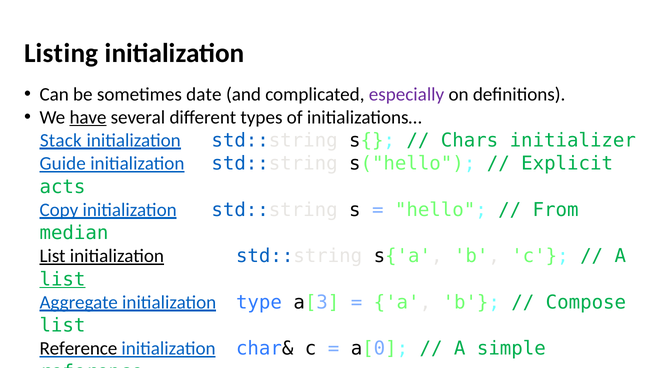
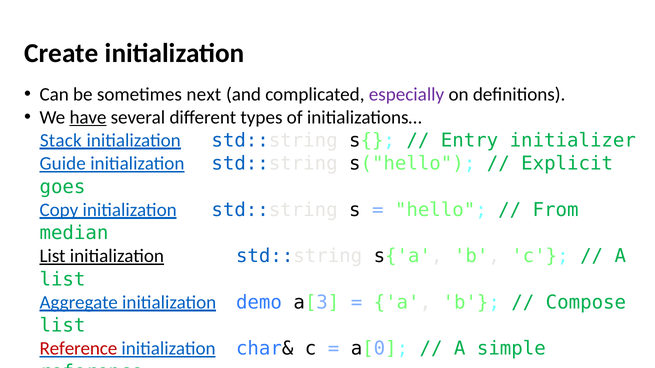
Listing: Listing -> Create
date: date -> next
Chars: Chars -> Entry
acts: acts -> goes
list at (62, 280) underline: present -> none
type: type -> demo
Reference at (78, 349) colour: black -> red
